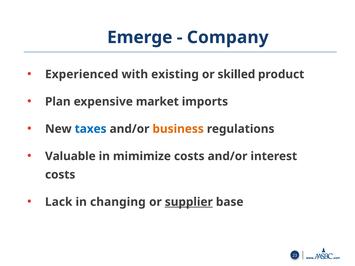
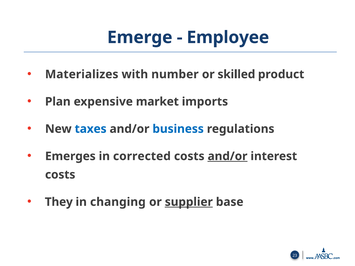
Company: Company -> Employee
Experienced: Experienced -> Materializes
existing: existing -> number
business colour: orange -> blue
Valuable: Valuable -> Emerges
mimimize: mimimize -> corrected
and/or at (228, 156) underline: none -> present
Lack: Lack -> They
